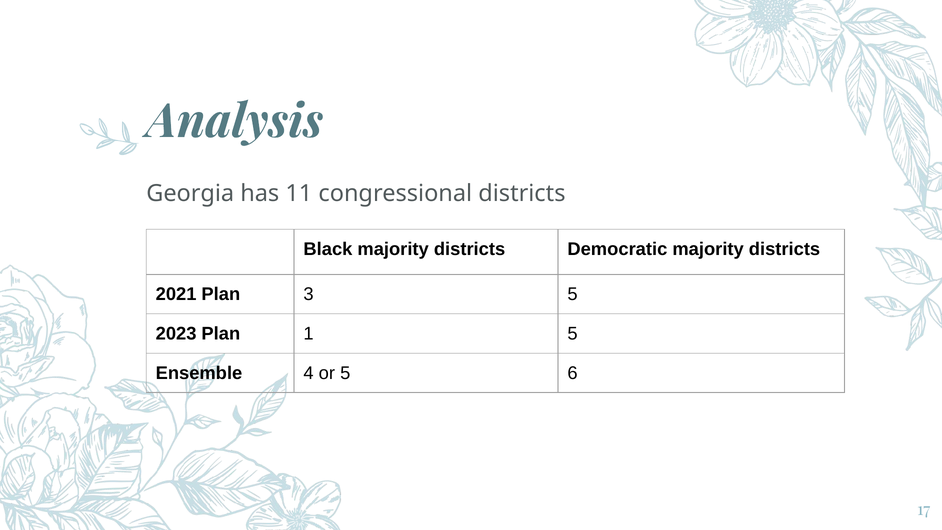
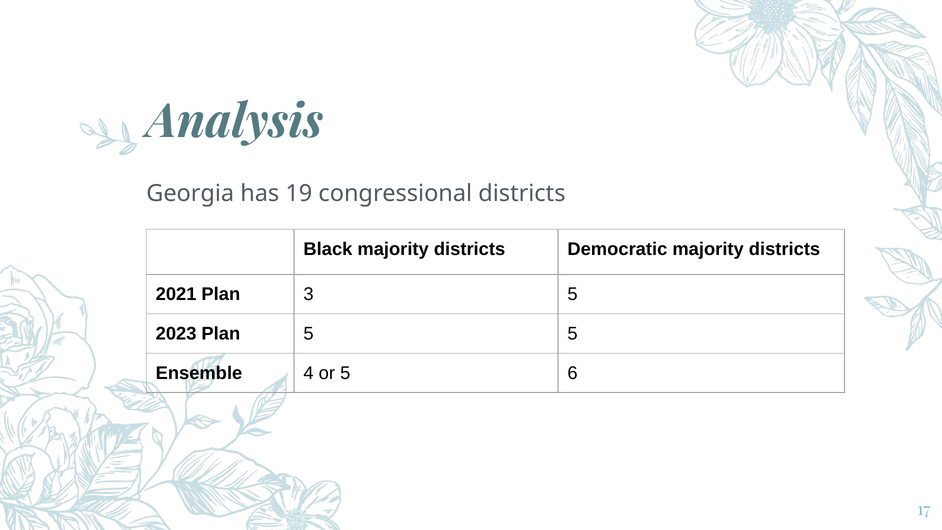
11: 11 -> 19
Plan 1: 1 -> 5
